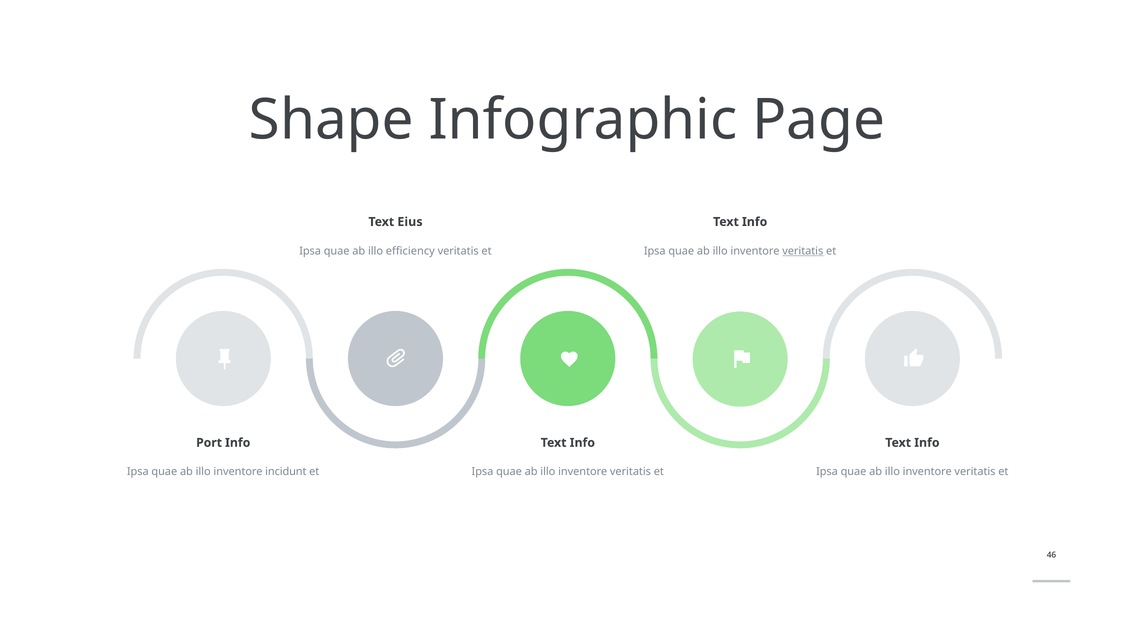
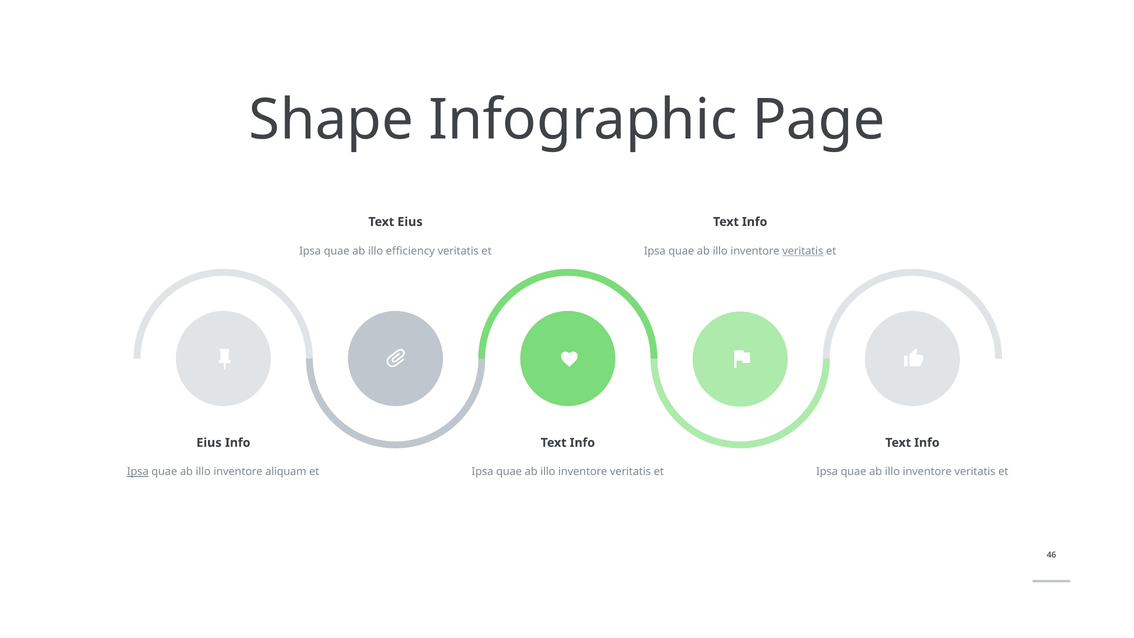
Port at (209, 443): Port -> Eius
Ipsa at (138, 472) underline: none -> present
incidunt: incidunt -> aliquam
